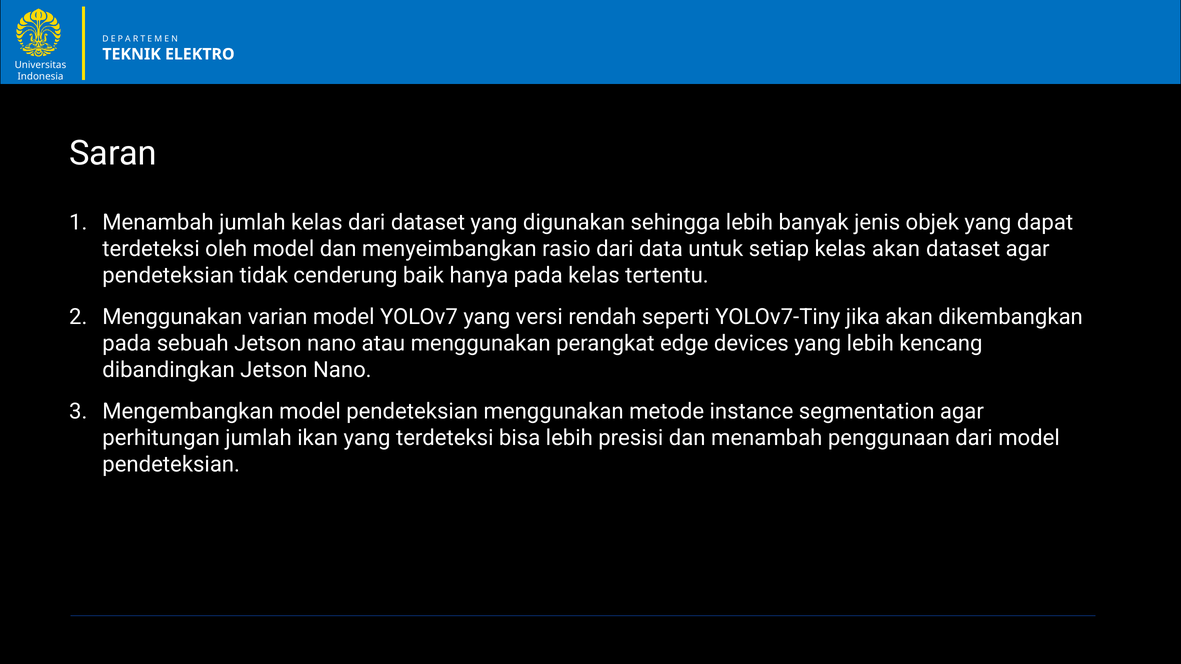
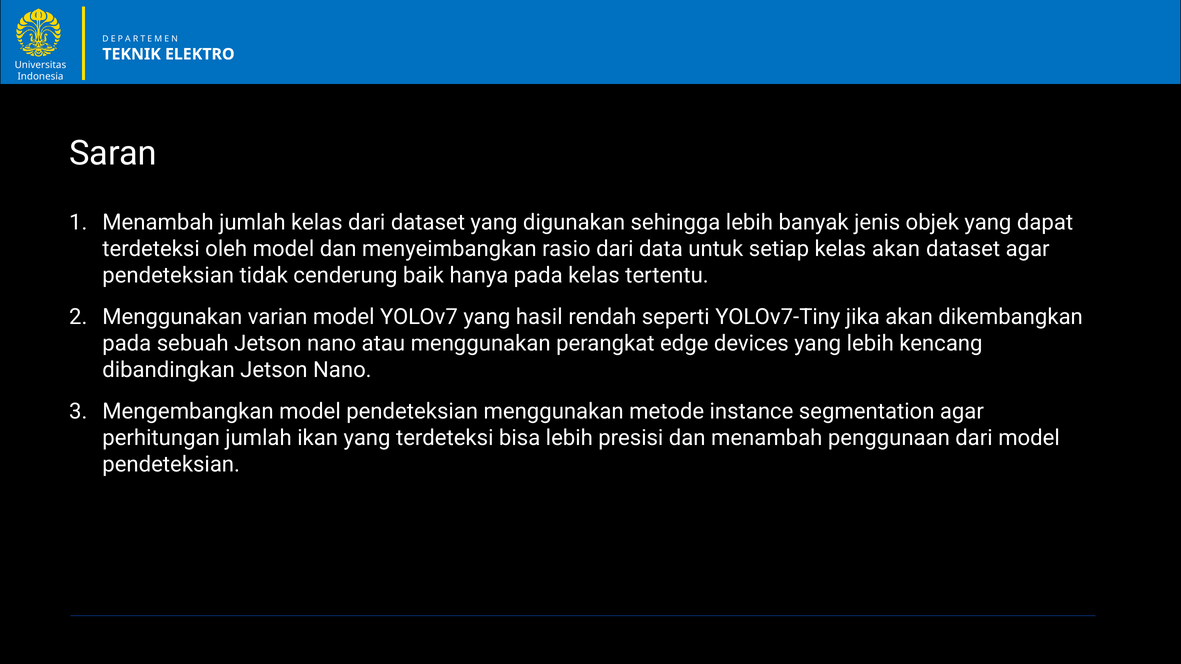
versi: versi -> hasil
